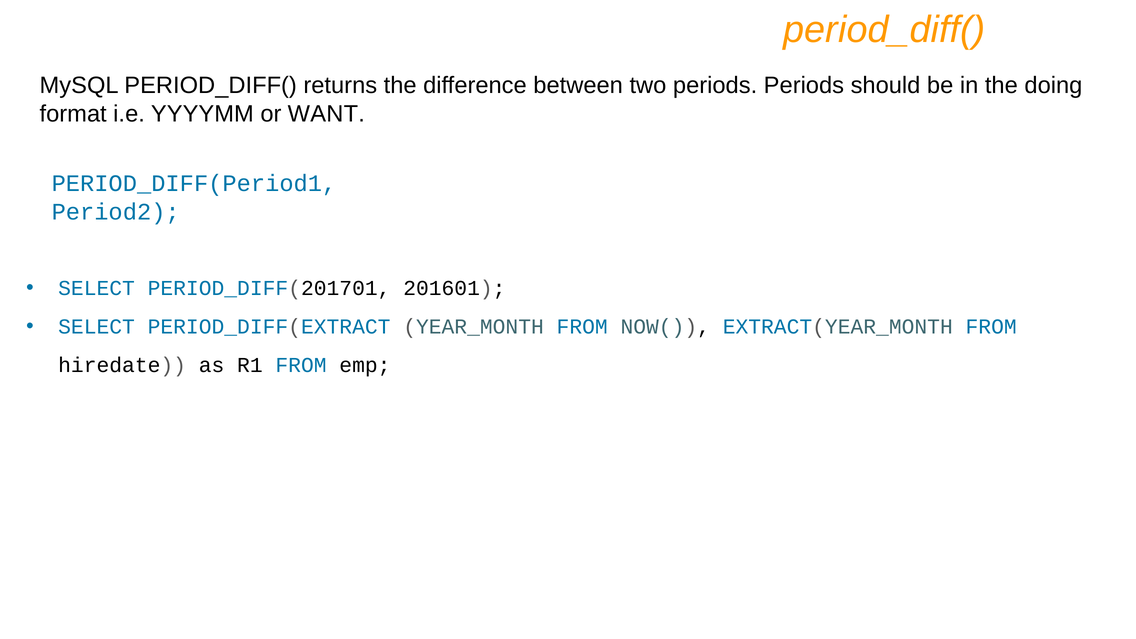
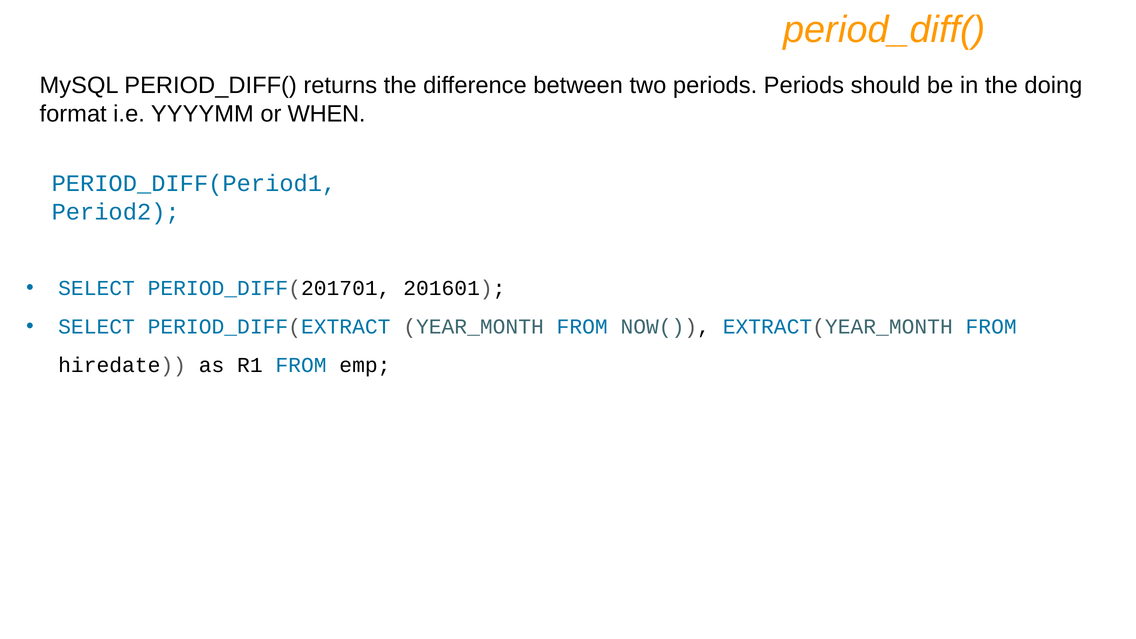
WANT: WANT -> WHEN
